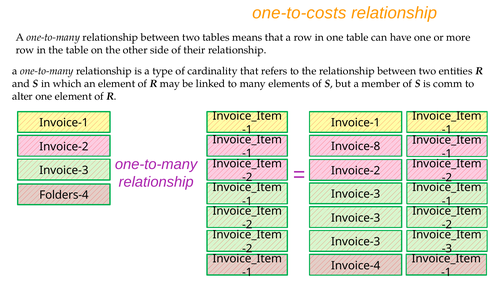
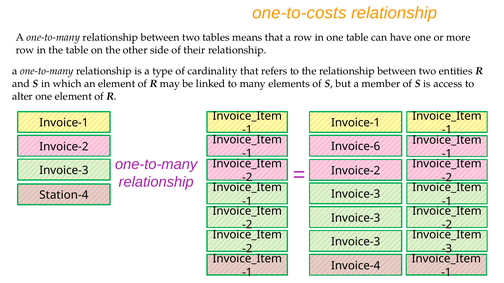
comm: comm -> access
Invoice-8: Invoice-8 -> Invoice-6
Folders-4: Folders-4 -> Station-4
